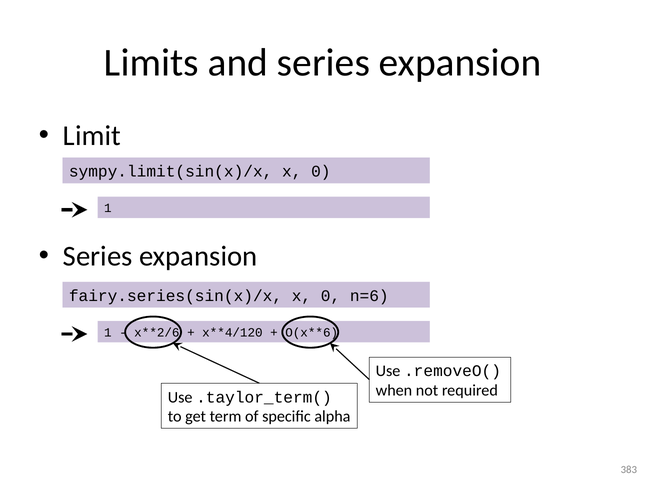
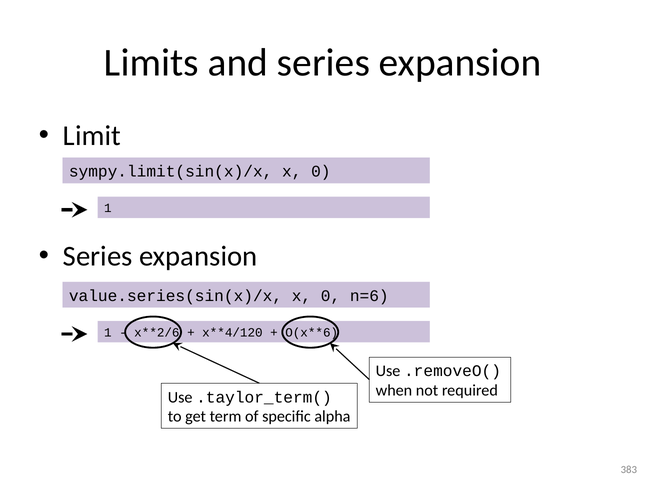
fairy.series(sin(x)/x: fairy.series(sin(x)/x -> value.series(sin(x)/x
